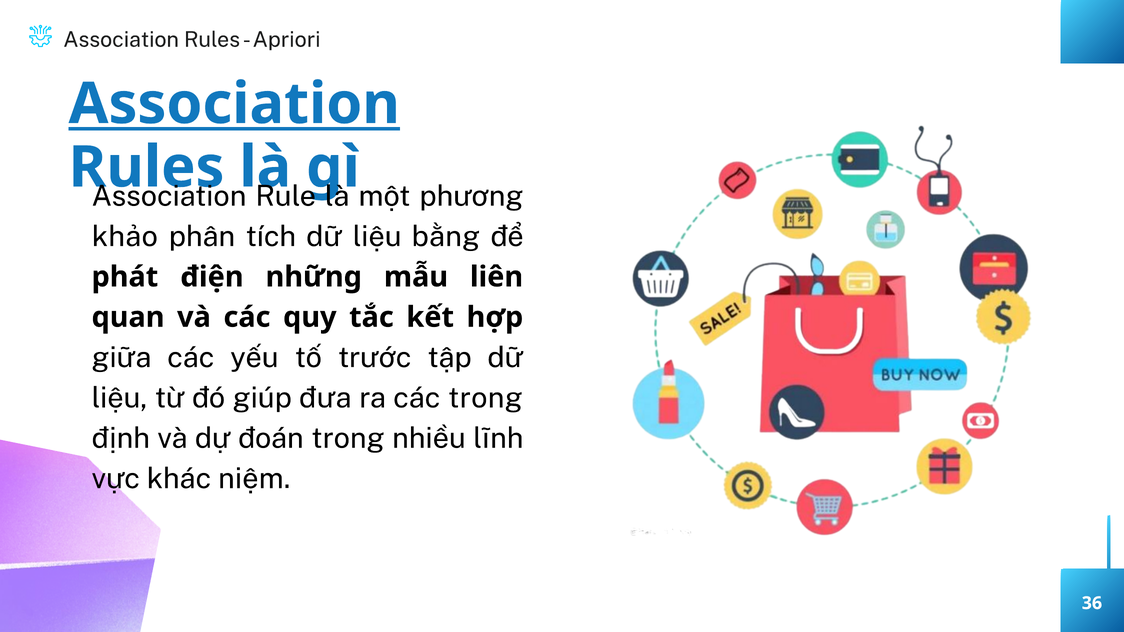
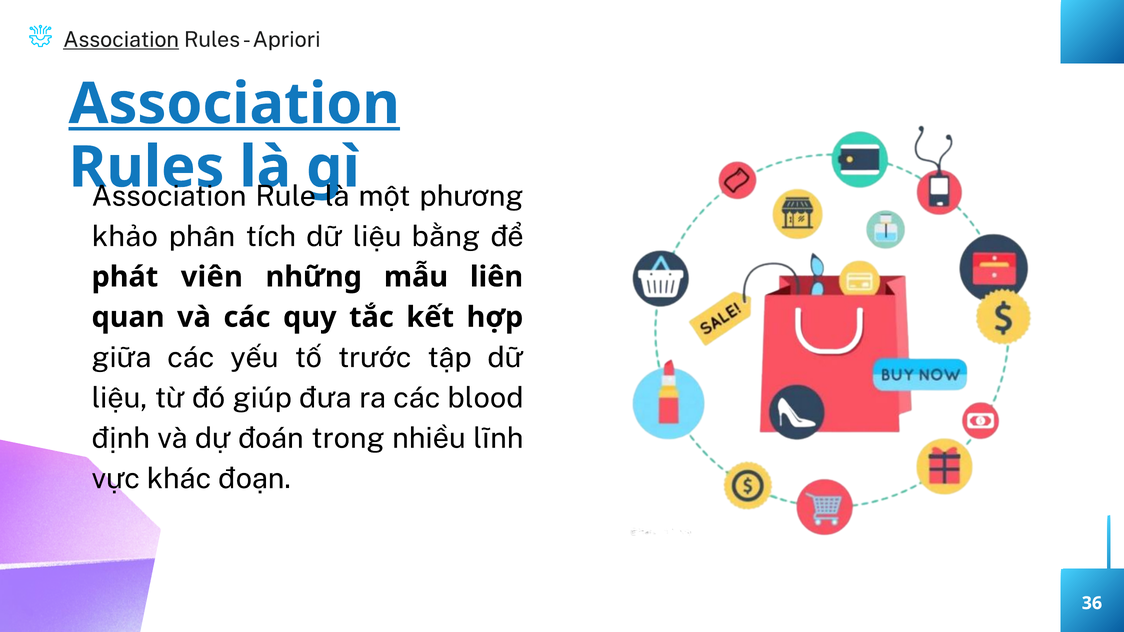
Association at (121, 40) underline: none -> present
điện: điện -> viên
các trong: trong -> blood
niệm: niệm -> đoạn
